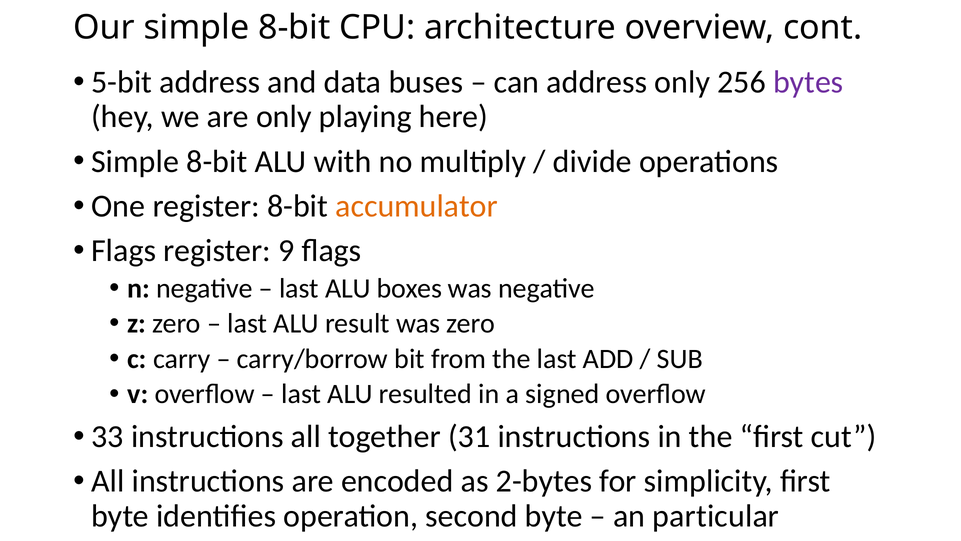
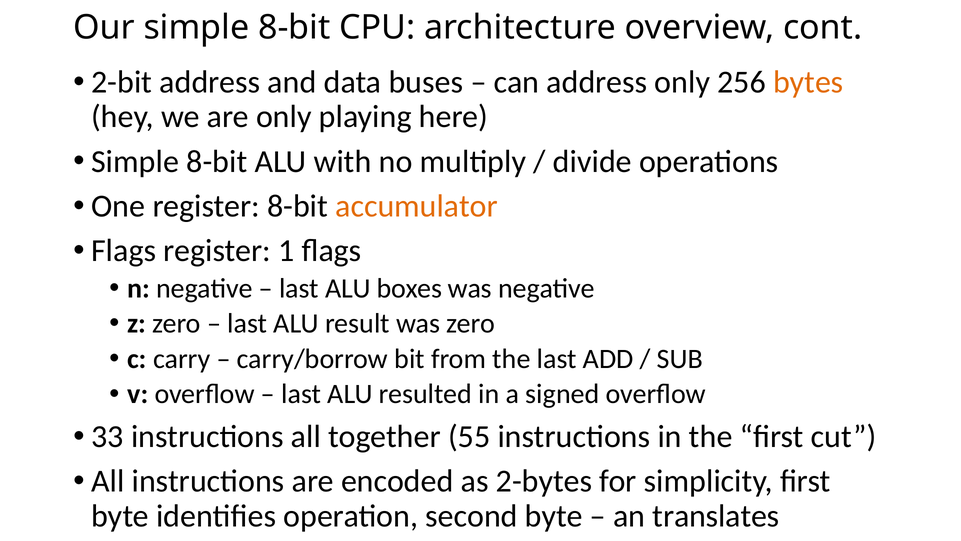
5-bit: 5-bit -> 2-bit
bytes colour: purple -> orange
9: 9 -> 1
31: 31 -> 55
particular: particular -> translates
